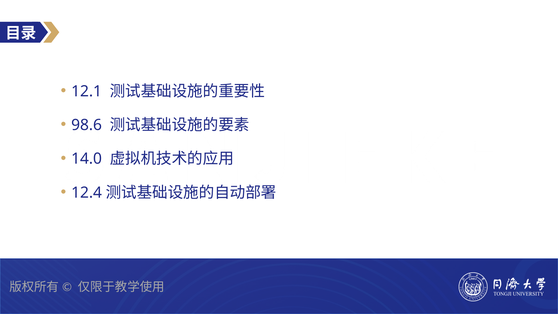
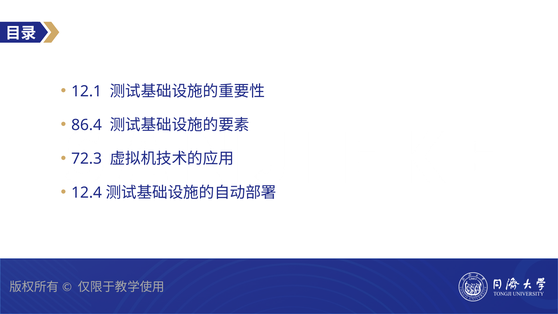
98.6: 98.6 -> 86.4
14.0: 14.0 -> 72.3
